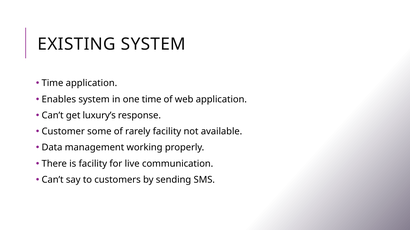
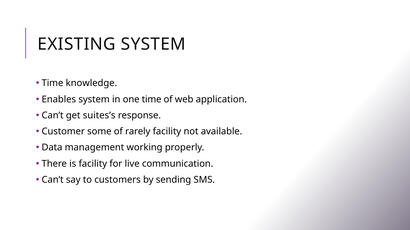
Time application: application -> knowledge
luxury’s: luxury’s -> suites’s
